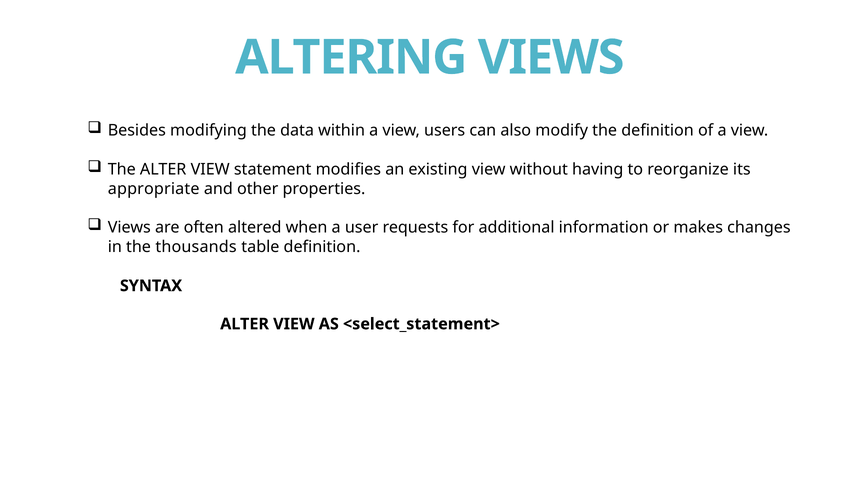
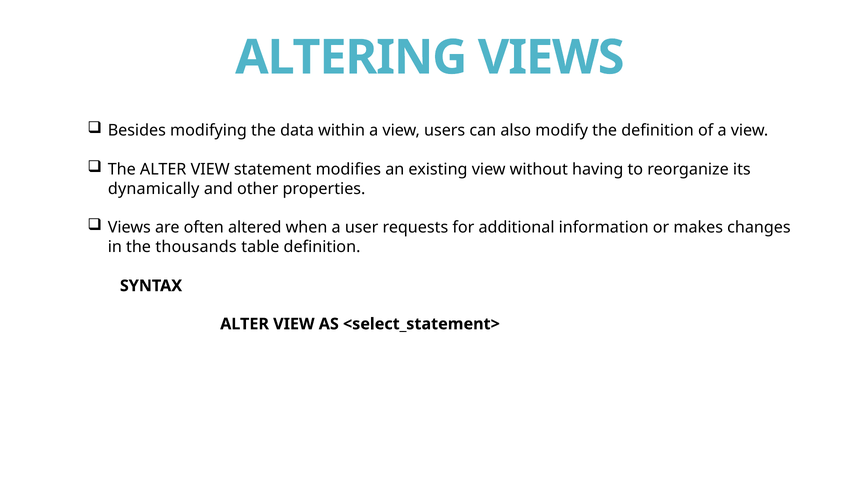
appropriate: appropriate -> dynamically
